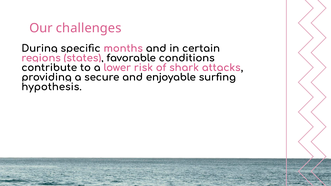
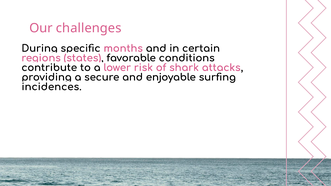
hypothesis: hypothesis -> incidences
